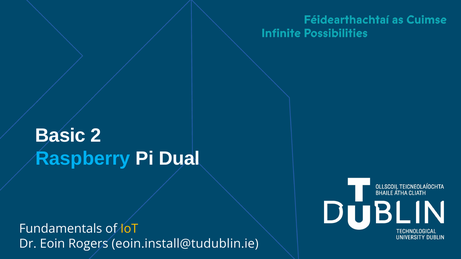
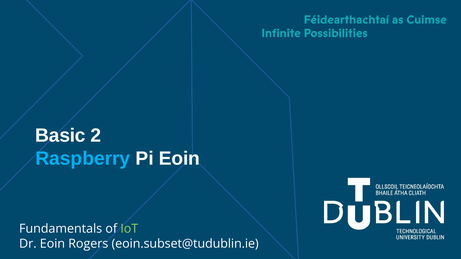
Pi Dual: Dual -> Eoin
IoT colour: yellow -> light green
eoin.install@tudublin.ie: eoin.install@tudublin.ie -> eoin.subset@tudublin.ie
